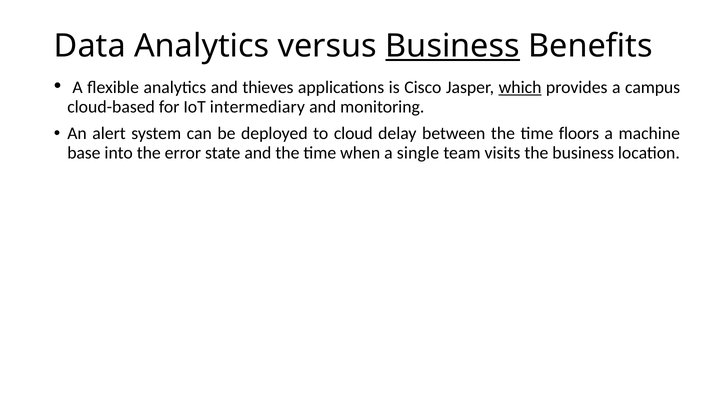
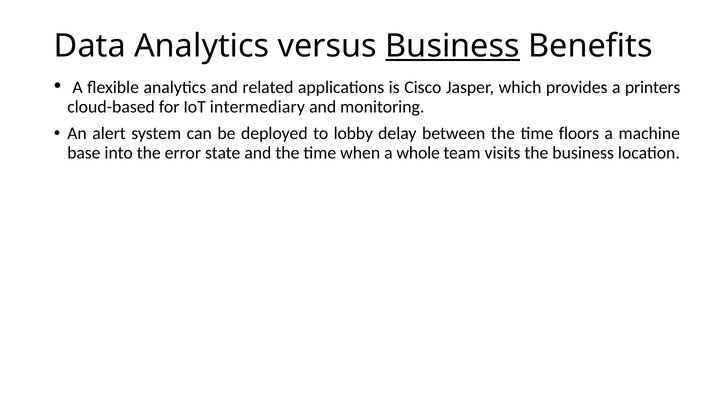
thieves: thieves -> related
which underline: present -> none
campus: campus -> printers
cloud: cloud -> lobby
single: single -> whole
